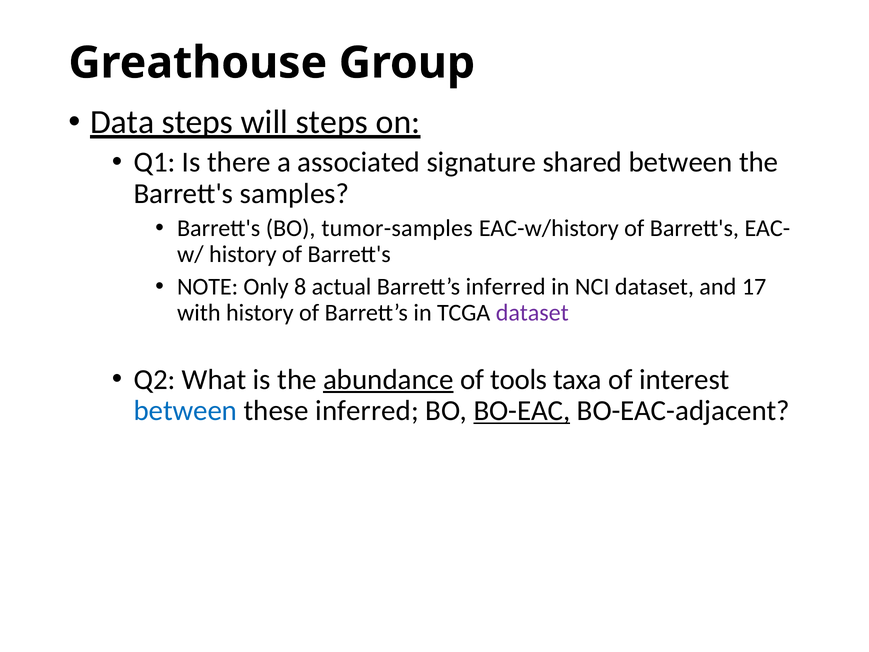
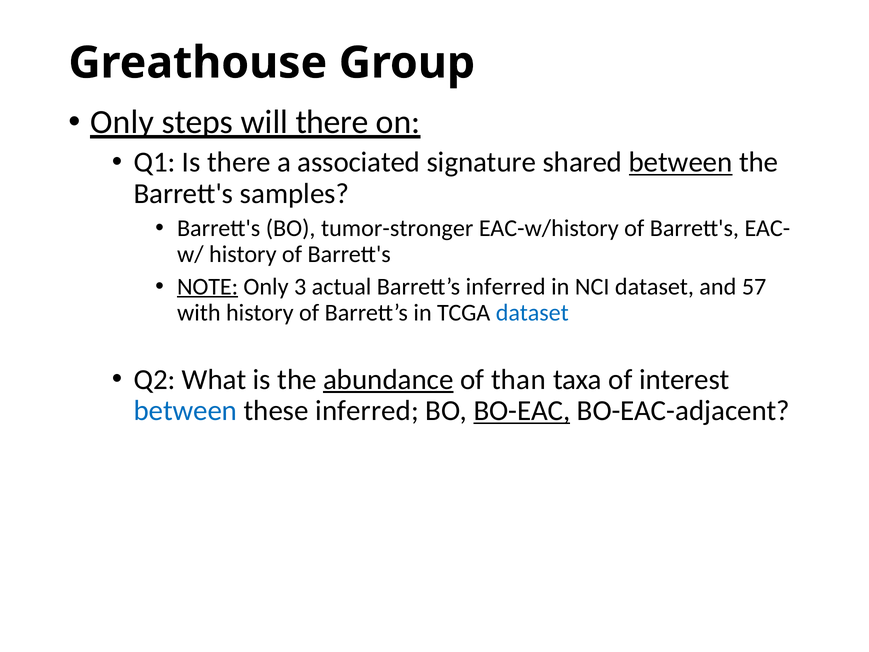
Data at (122, 122): Data -> Only
will steps: steps -> there
between at (681, 162) underline: none -> present
tumor-samples: tumor-samples -> tumor-stronger
NOTE underline: none -> present
8: 8 -> 3
17: 17 -> 57
dataset at (532, 313) colour: purple -> blue
tools: tools -> than
